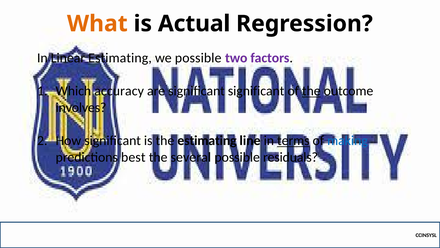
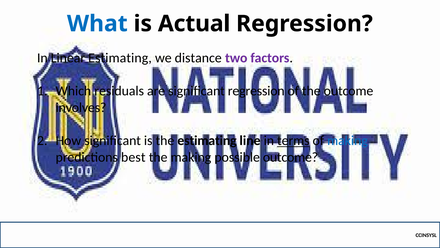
What colour: orange -> blue
we possible: possible -> distance
accuracy: accuracy -> residuals
significant significant: significant -> regression
the at (311, 91) underline: present -> none
the several: several -> making
possible residuals: residuals -> outcome
